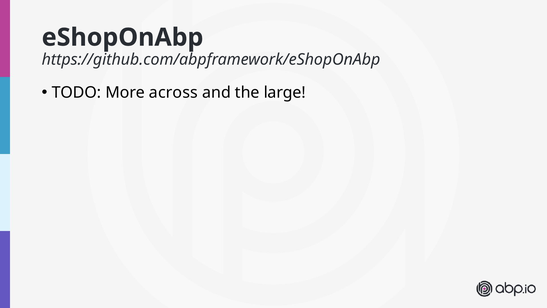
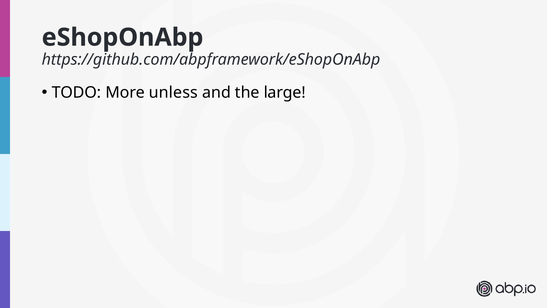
across: across -> unless
